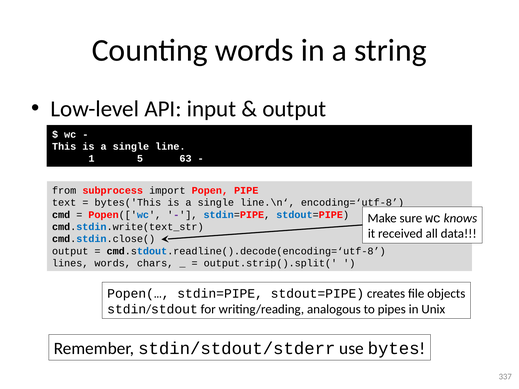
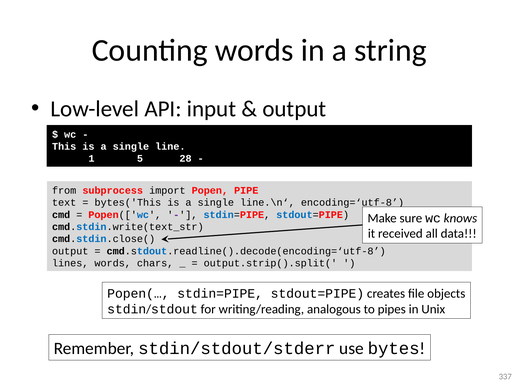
63: 63 -> 28
